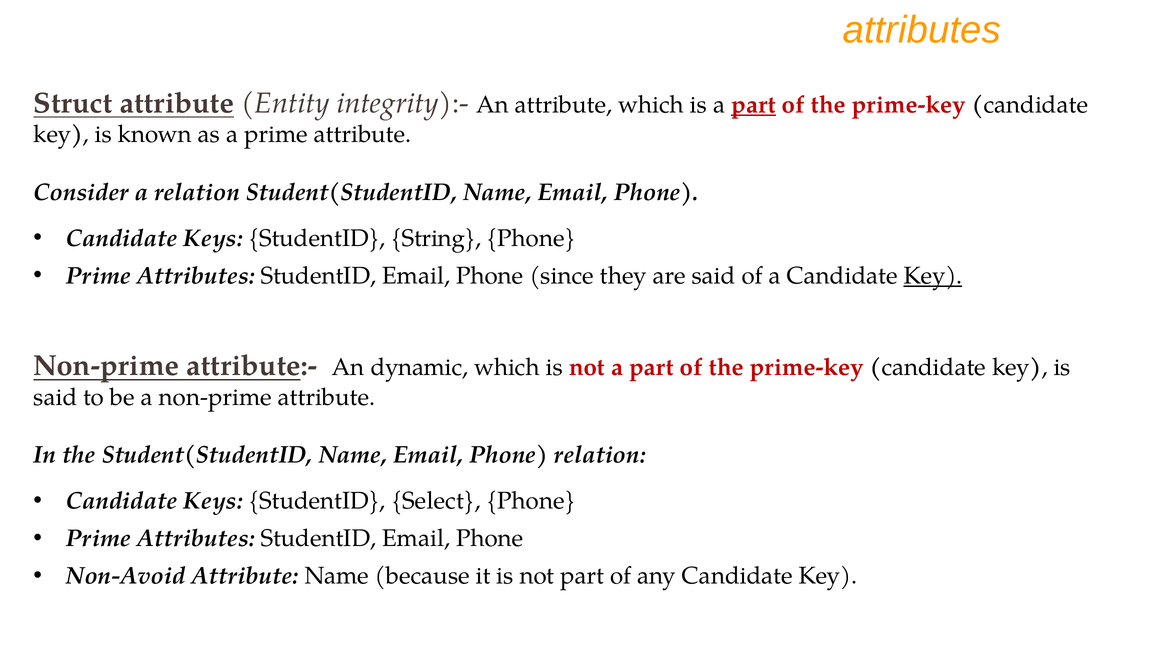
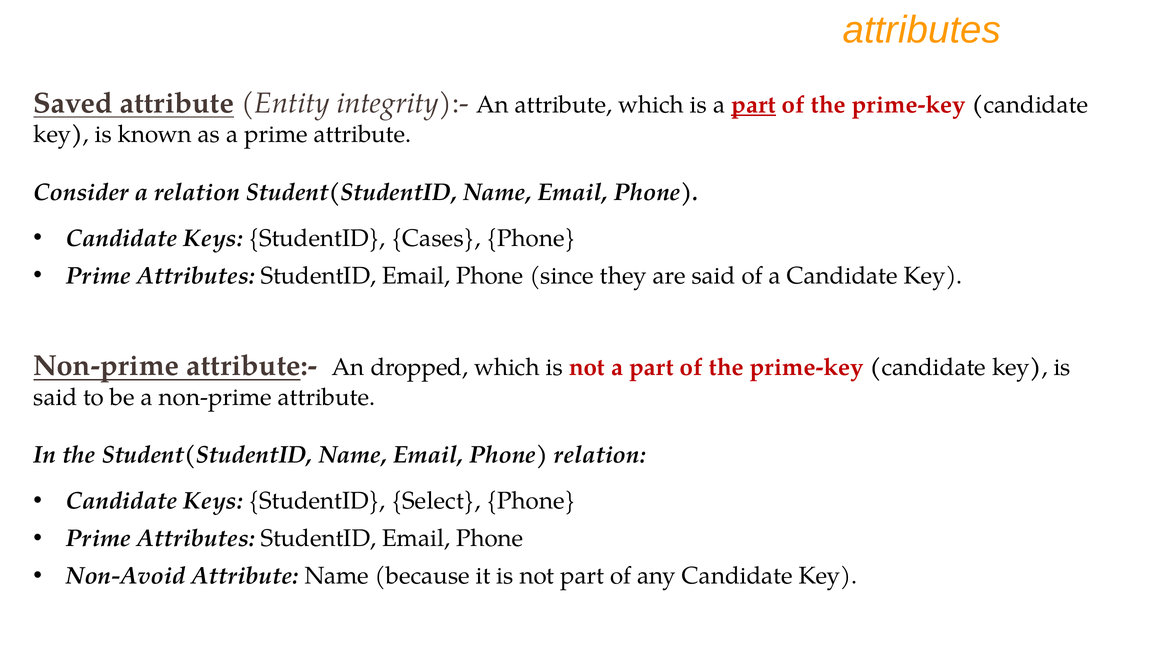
Struct: Struct -> Saved
String: String -> Cases
Key at (933, 276) underline: present -> none
dynamic: dynamic -> dropped
